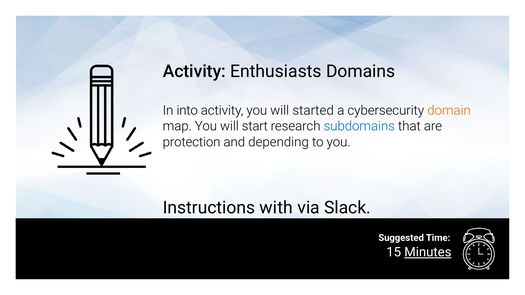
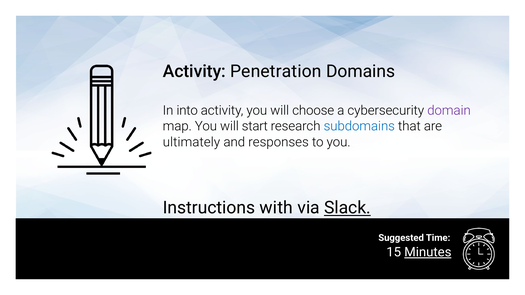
Enthusiasts: Enthusiasts -> Penetration
started: started -> choose
domain colour: orange -> purple
protection: protection -> ultimately
depending: depending -> responses
Slack underline: none -> present
